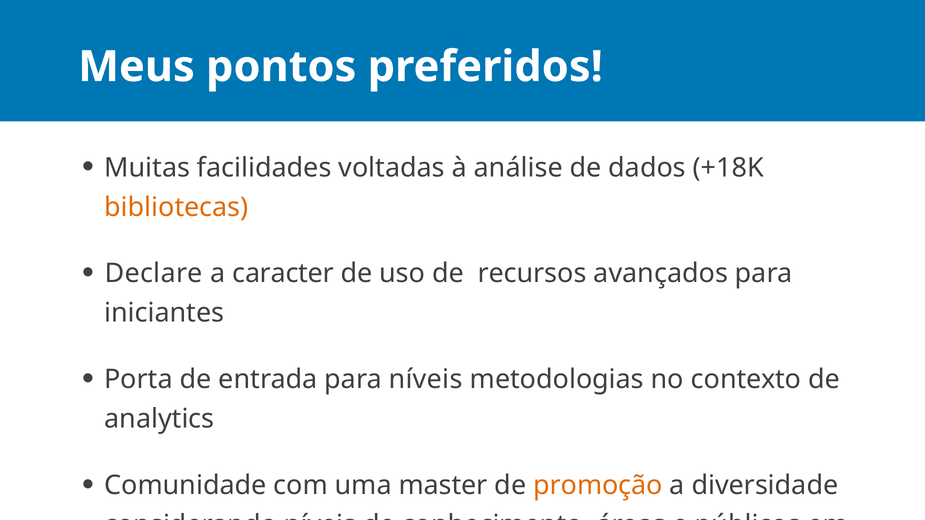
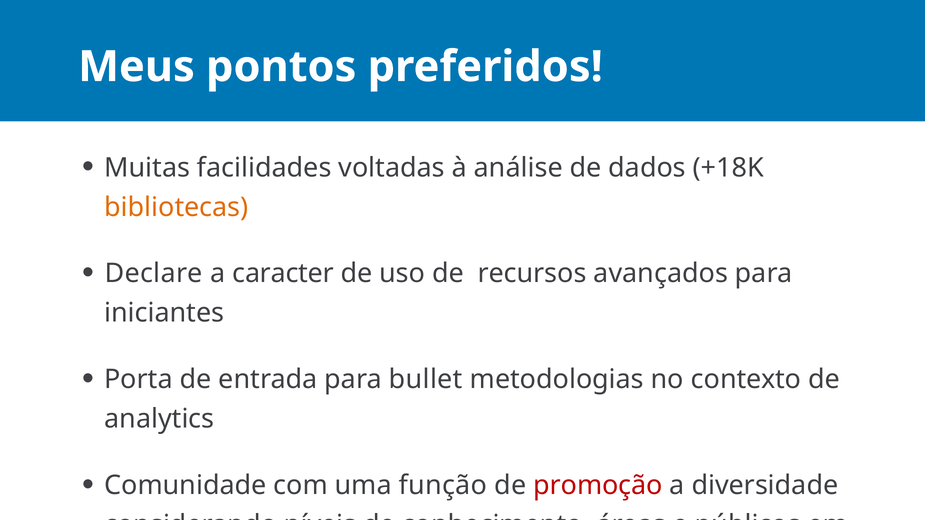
para níveis: níveis -> bullet
master: master -> função
promoção colour: orange -> red
